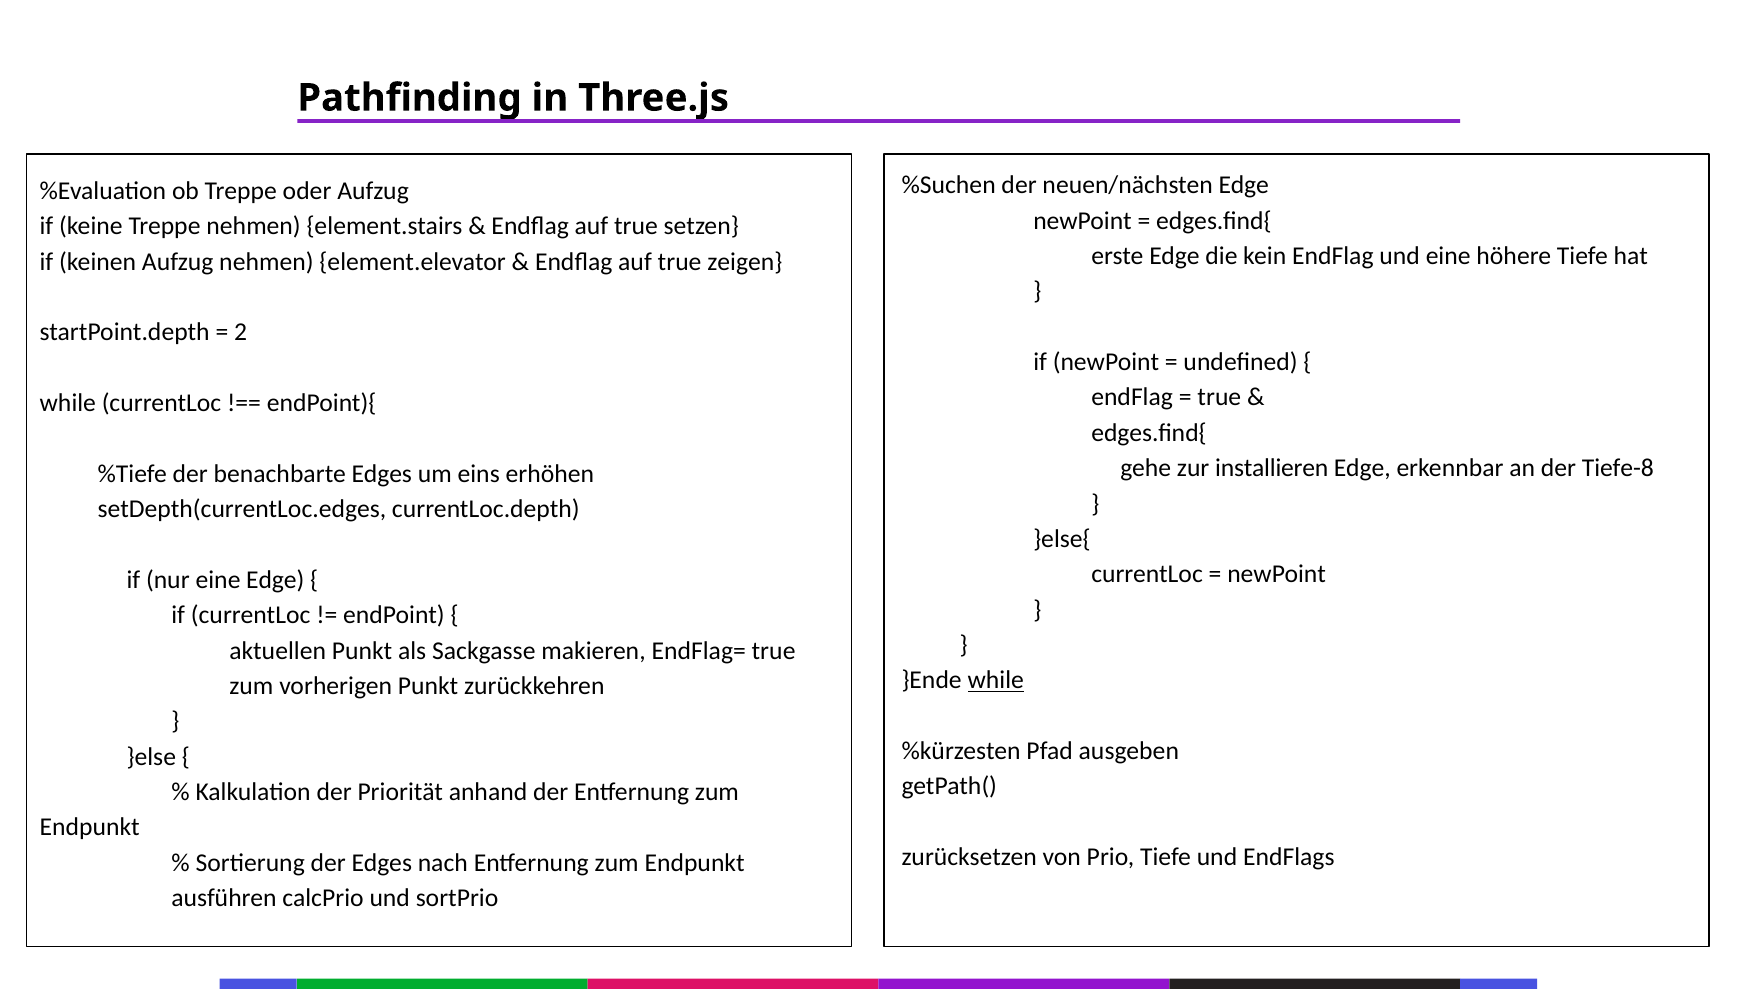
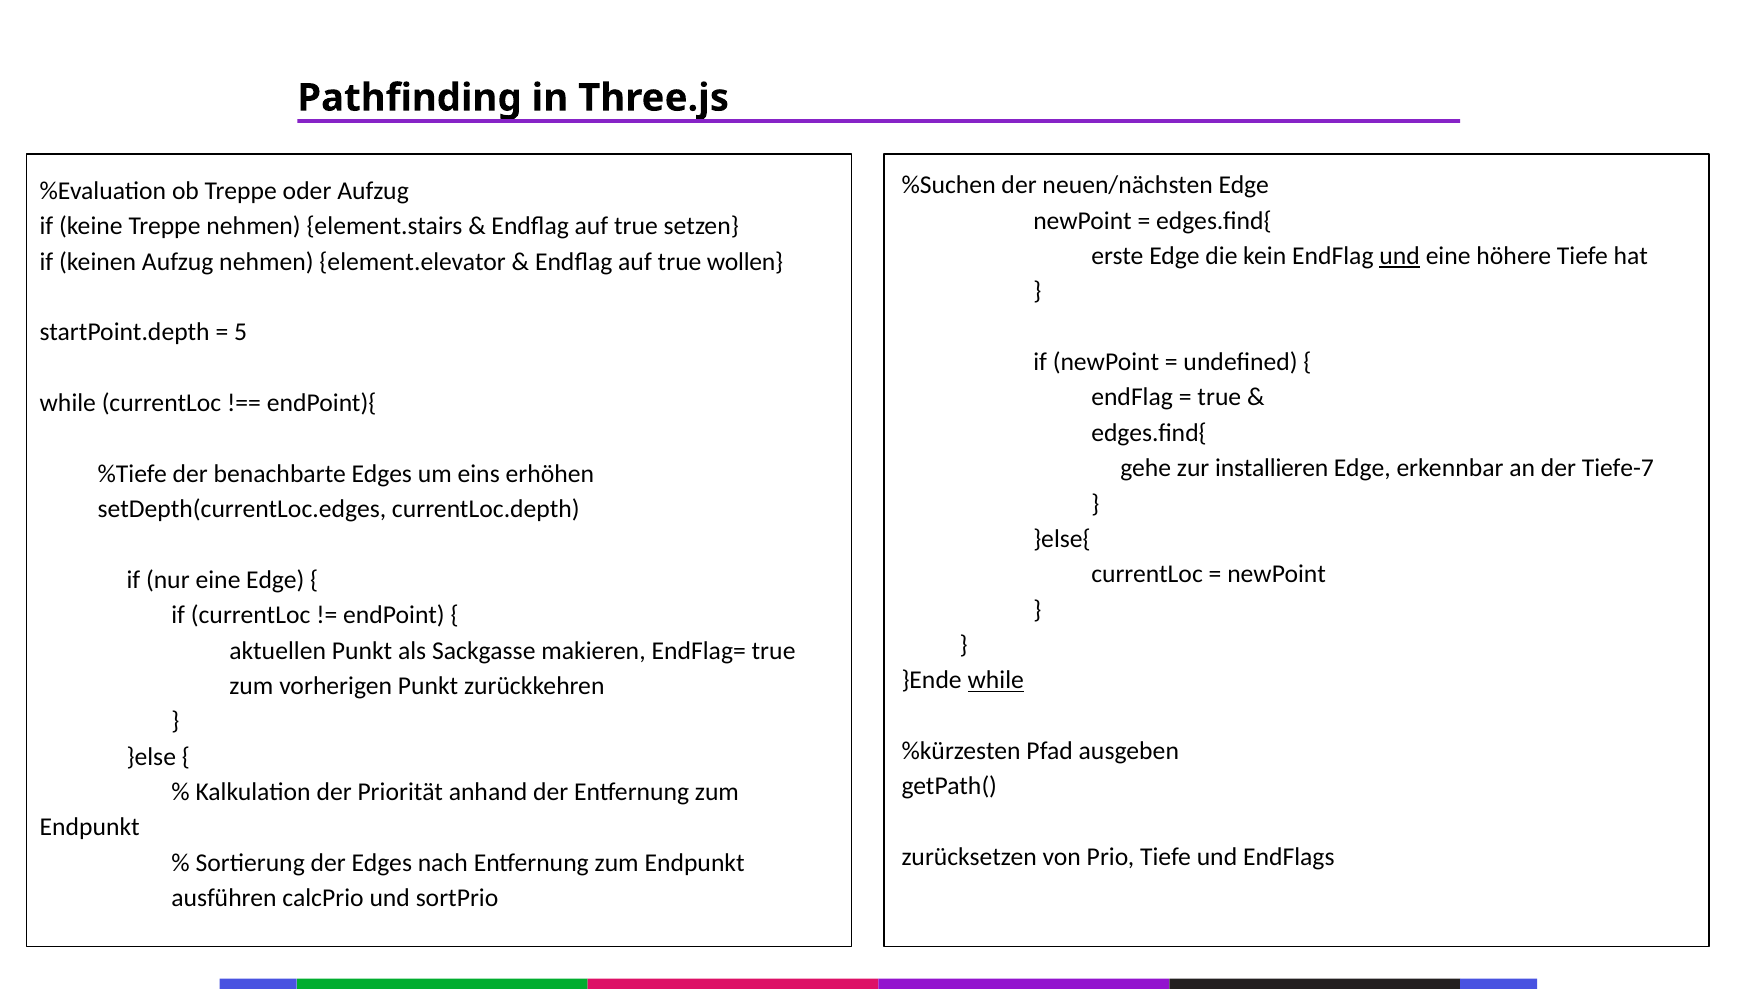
und at (1400, 256) underline: none -> present
zeigen: zeigen -> wollen
2: 2 -> 5
Tiefe-8: Tiefe-8 -> Tiefe-7
